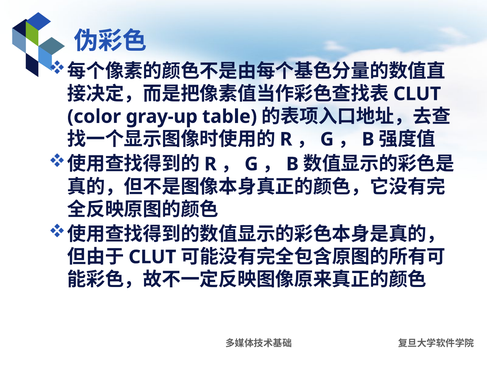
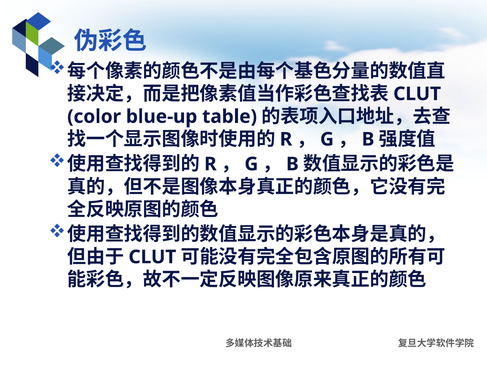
gray-up: gray-up -> blue-up
